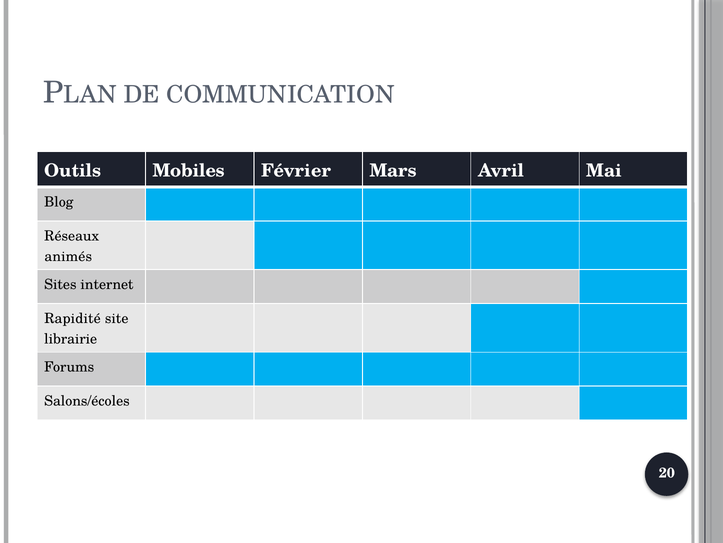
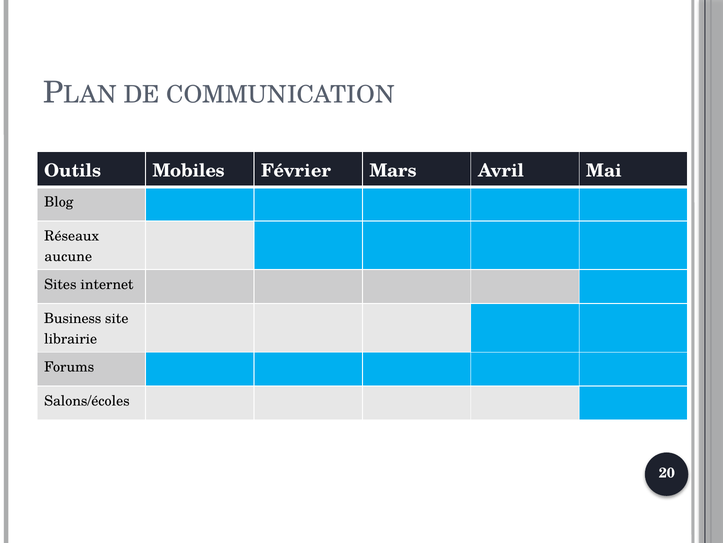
animés: animés -> aucune
Rapidité: Rapidité -> Business
